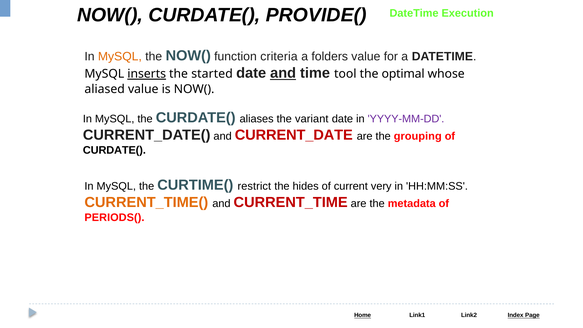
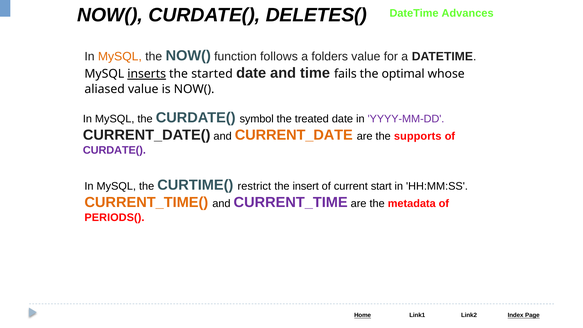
PROVIDE(: PROVIDE( -> DELETES(
Execution: Execution -> Advances
criteria: criteria -> follows
and at (283, 73) underline: present -> none
tool: tool -> fails
aliases: aliases -> symbol
variant: variant -> treated
CURRENT_DATE colour: red -> orange
grouping: grouping -> supports
CURDATE( at (114, 150) colour: black -> purple
hides: hides -> insert
very: very -> start
CURRENT_TIME colour: red -> purple
